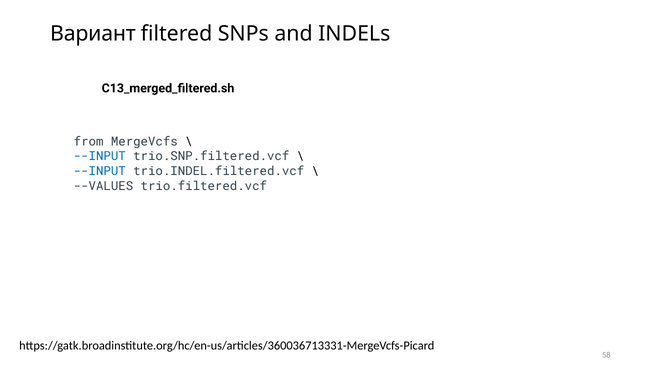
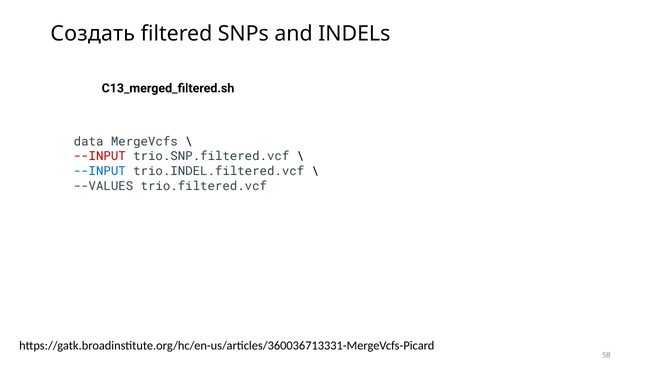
Вариант: Вариант -> Создать
from: from -> data
--INPUT at (100, 156) colour: blue -> red
